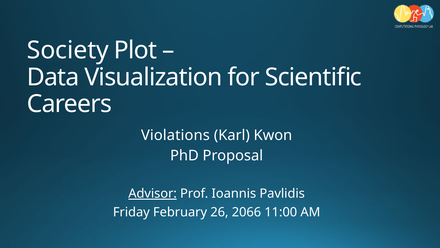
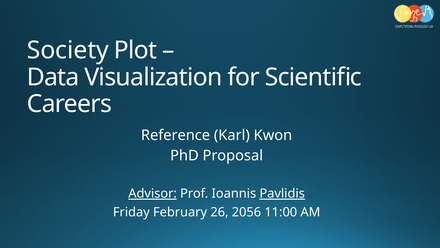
Violations: Violations -> Reference
Pavlidis underline: none -> present
2066: 2066 -> 2056
